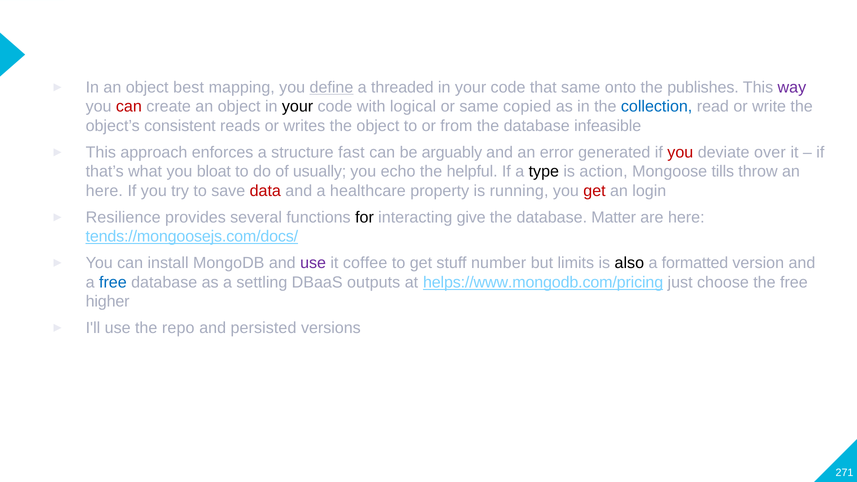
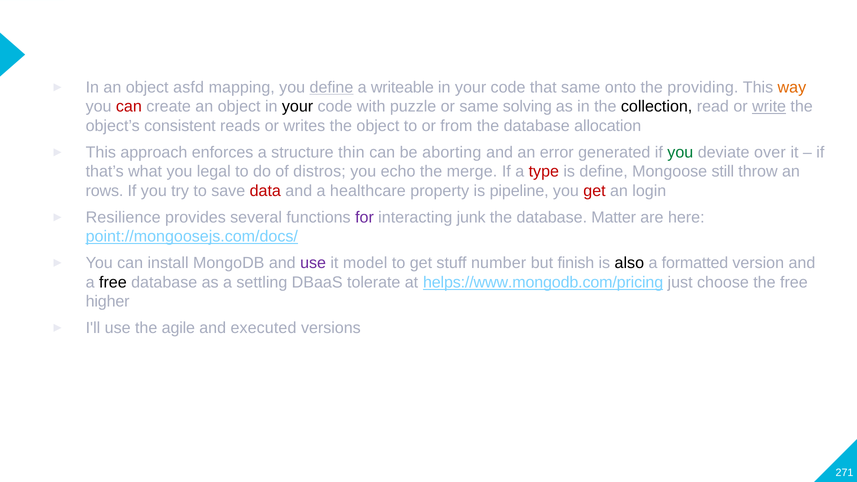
best: best -> asfd
threaded: threaded -> writeable
publishes: publishes -> providing
way colour: purple -> orange
logical: logical -> puzzle
copied: copied -> solving
collection colour: blue -> black
write underline: none -> present
infeasible: infeasible -> allocation
fast: fast -> thin
arguably: arguably -> aborting
you at (680, 152) colour: red -> green
bloat: bloat -> legal
usually: usually -> distros
helpful: helpful -> merge
type colour: black -> red
is action: action -> define
tills: tills -> still
here at (104, 191): here -> rows
running: running -> pipeline
for colour: black -> purple
give: give -> junk
tends://mongoosejs.com/docs/: tends://mongoosejs.com/docs/ -> point://mongoosejs.com/docs/
coffee: coffee -> model
limits: limits -> finish
free at (113, 282) colour: blue -> black
outputs: outputs -> tolerate
repo: repo -> agile
persisted: persisted -> executed
